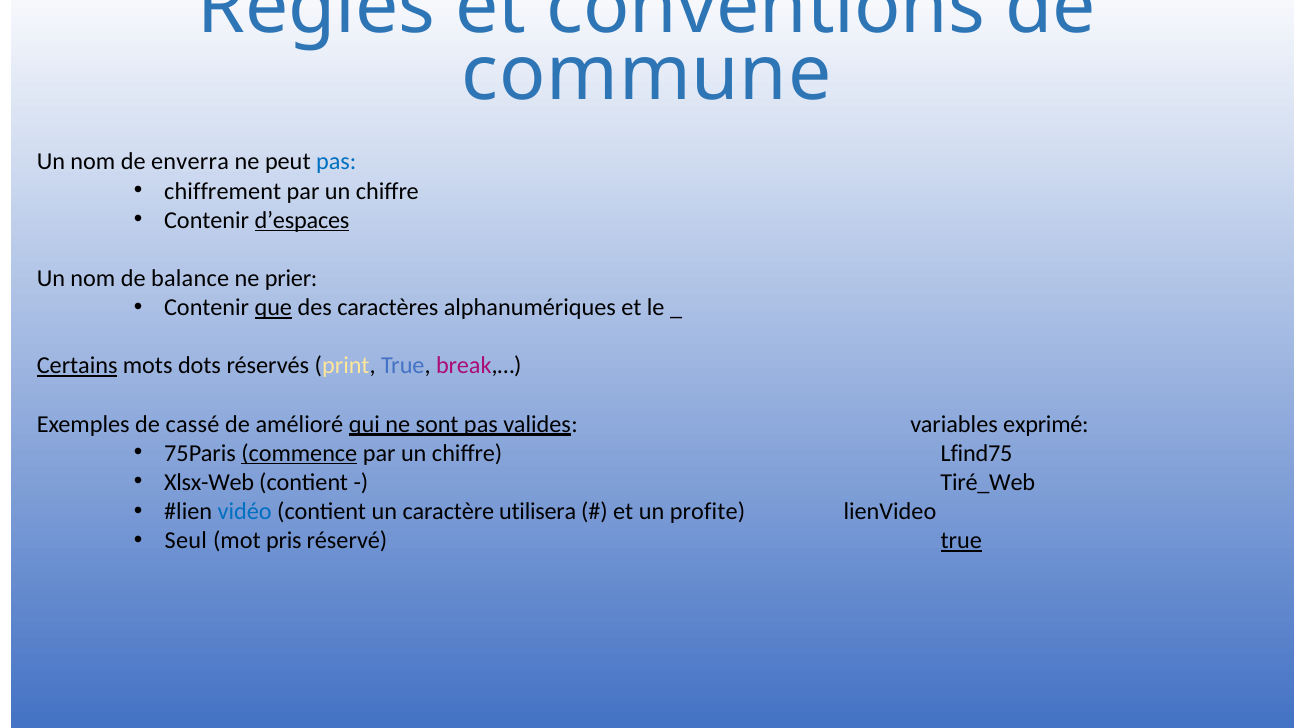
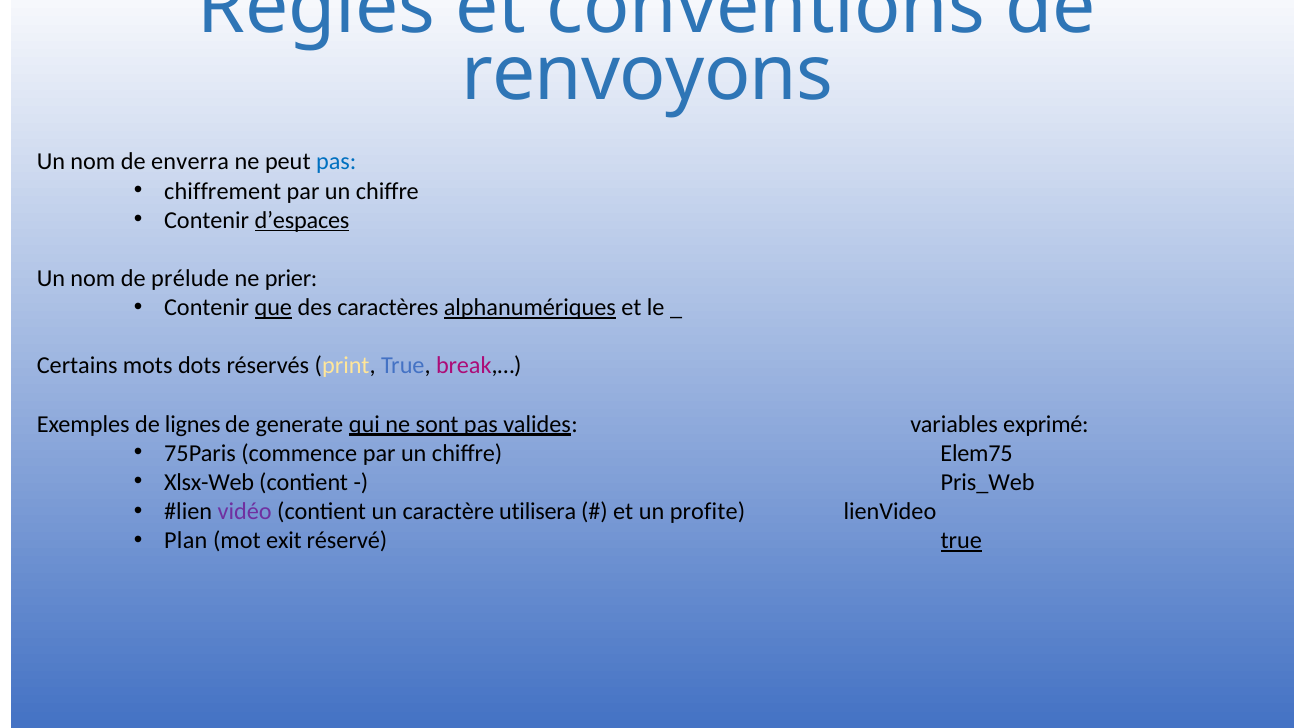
commune: commune -> renvoyons
balance: balance -> prélude
alphanumériques underline: none -> present
Certains underline: present -> none
cassé: cassé -> lignes
amélioré: amélioré -> generate
commence underline: present -> none
Lfind75: Lfind75 -> Elem75
Tiré_Web: Tiré_Web -> Pris_Web
vidéo colour: blue -> purple
Seul: Seul -> Plan
pris: pris -> exit
